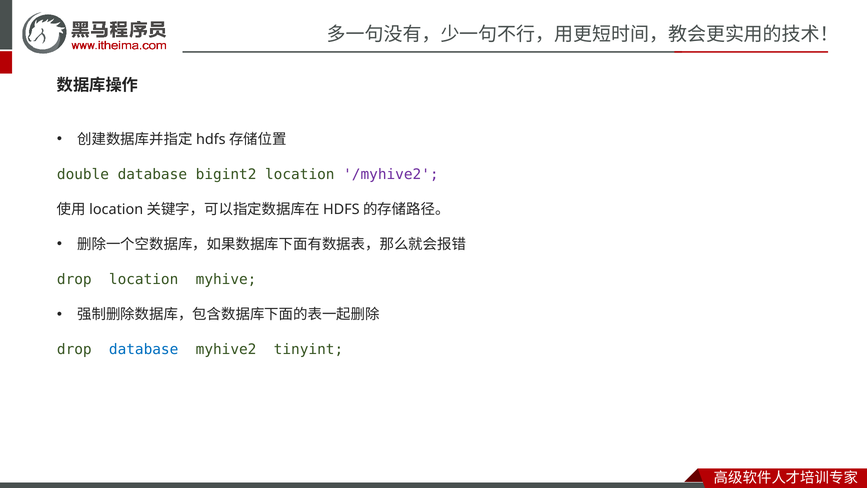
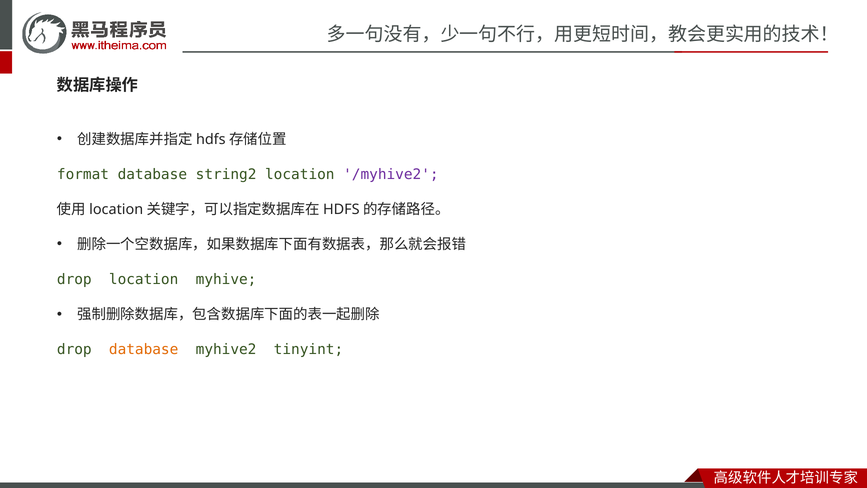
double: double -> format
bigint2: bigint2 -> string2
database at (144, 349) colour: blue -> orange
